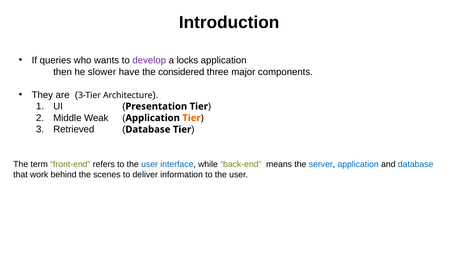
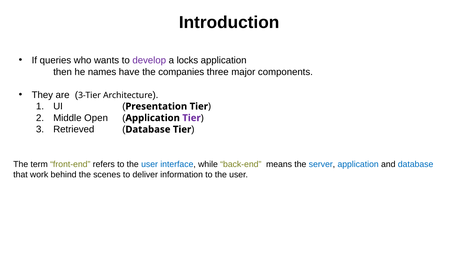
slower: slower -> names
considered: considered -> companies
Weak: Weak -> Open
Tier at (192, 118) colour: orange -> purple
